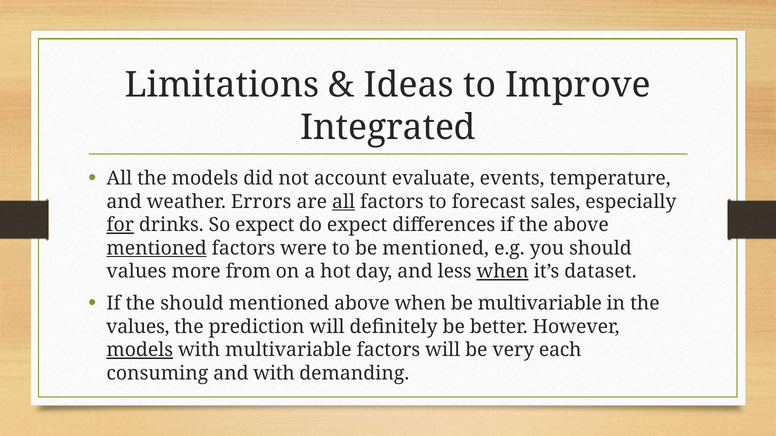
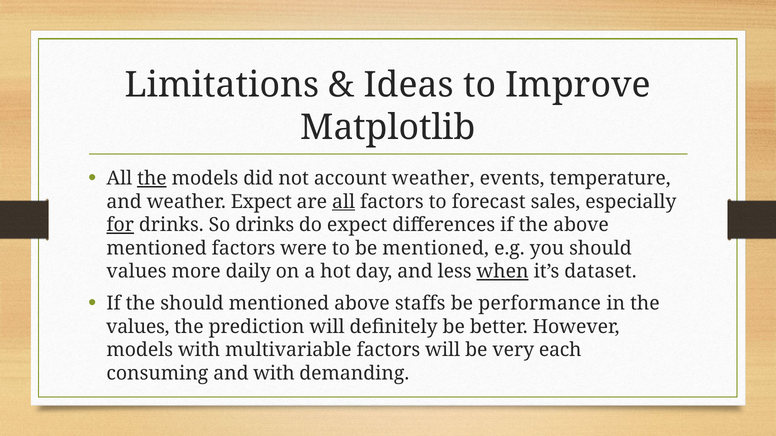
Integrated: Integrated -> Matplotlib
the at (152, 179) underline: none -> present
account evaluate: evaluate -> weather
weather Errors: Errors -> Expect
So expect: expect -> drinks
mentioned at (157, 249) underline: present -> none
from: from -> daily
above when: when -> staffs
be multivariable: multivariable -> performance
models at (140, 350) underline: present -> none
